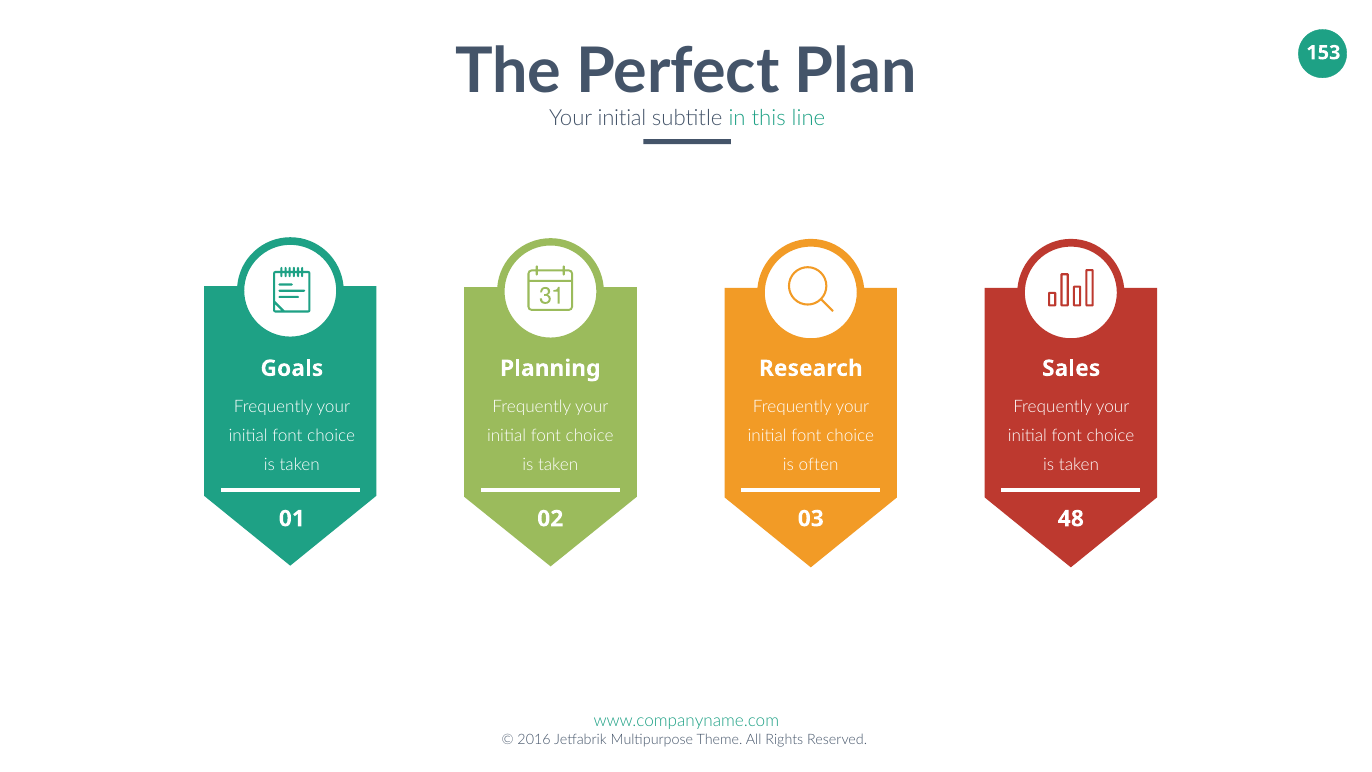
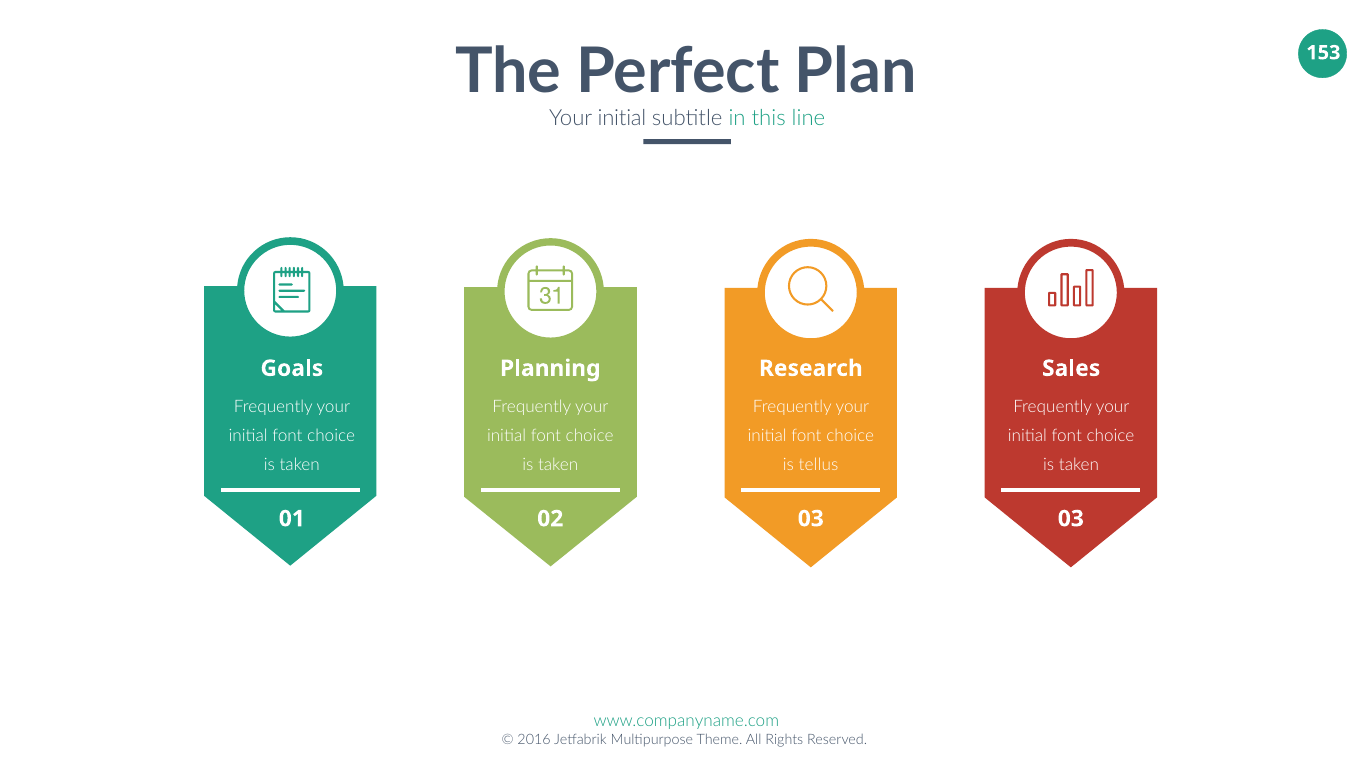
often: often -> tellus
03 48: 48 -> 03
